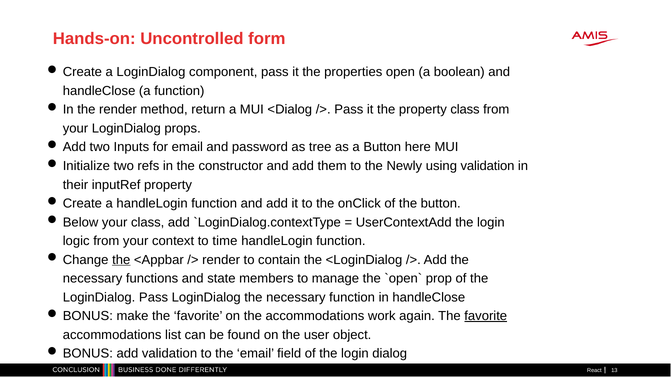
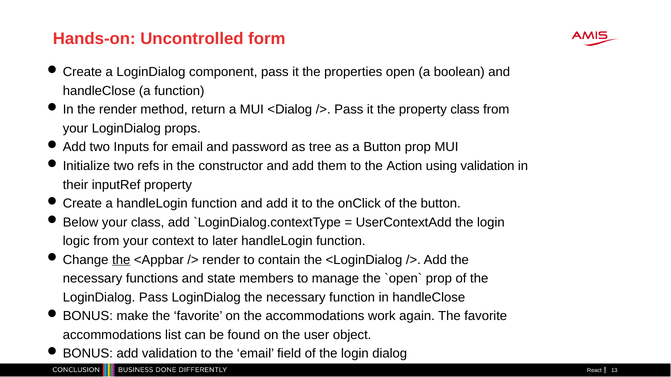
Button here: here -> prop
Newly: Newly -> Action
time: time -> later
favorite at (486, 316) underline: present -> none
